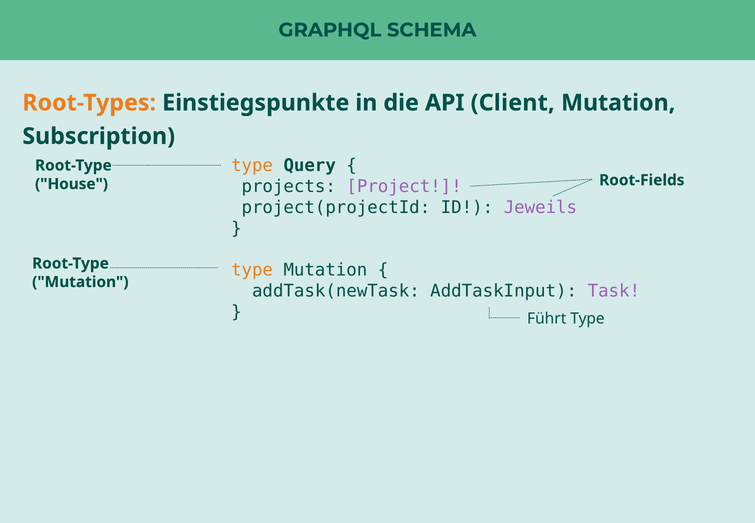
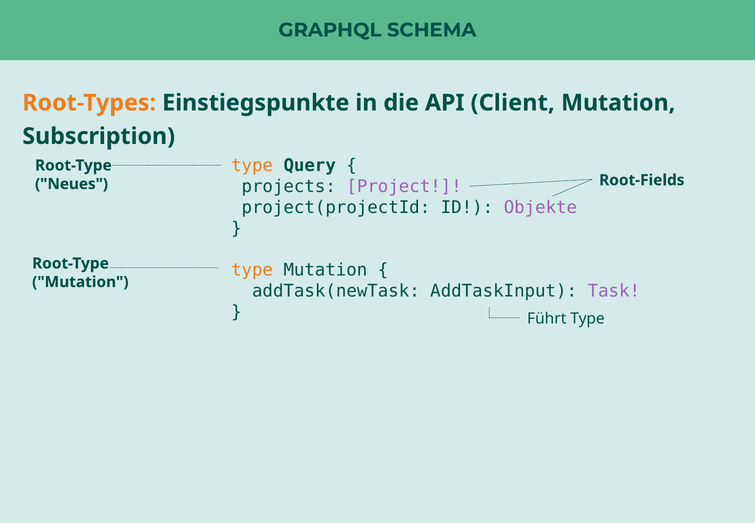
House: House -> Neues
Jeweils: Jeweils -> Objekte
